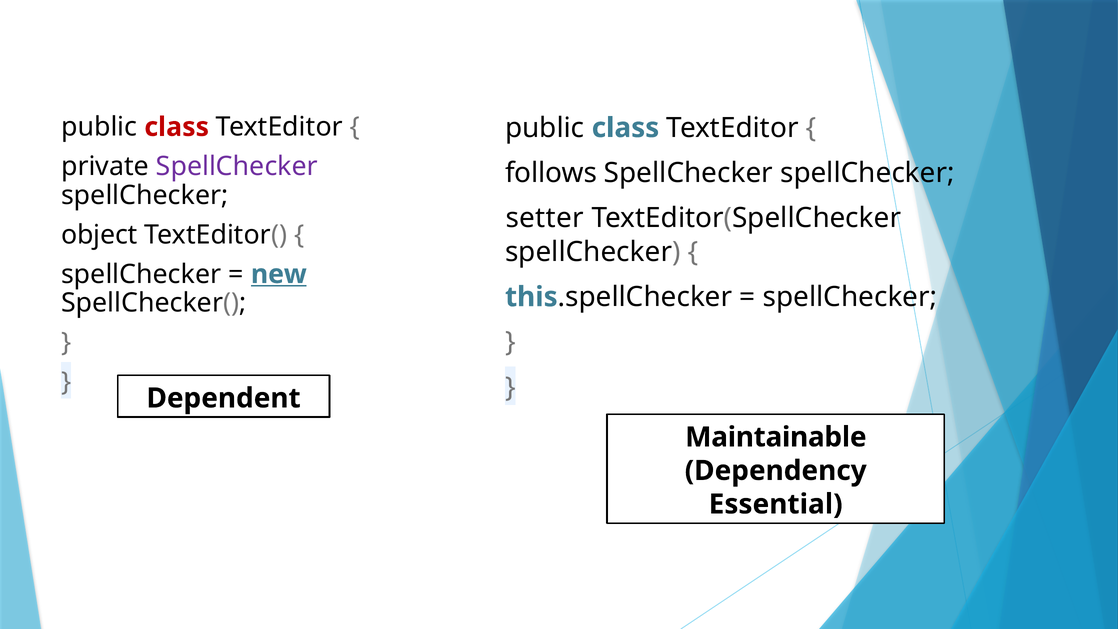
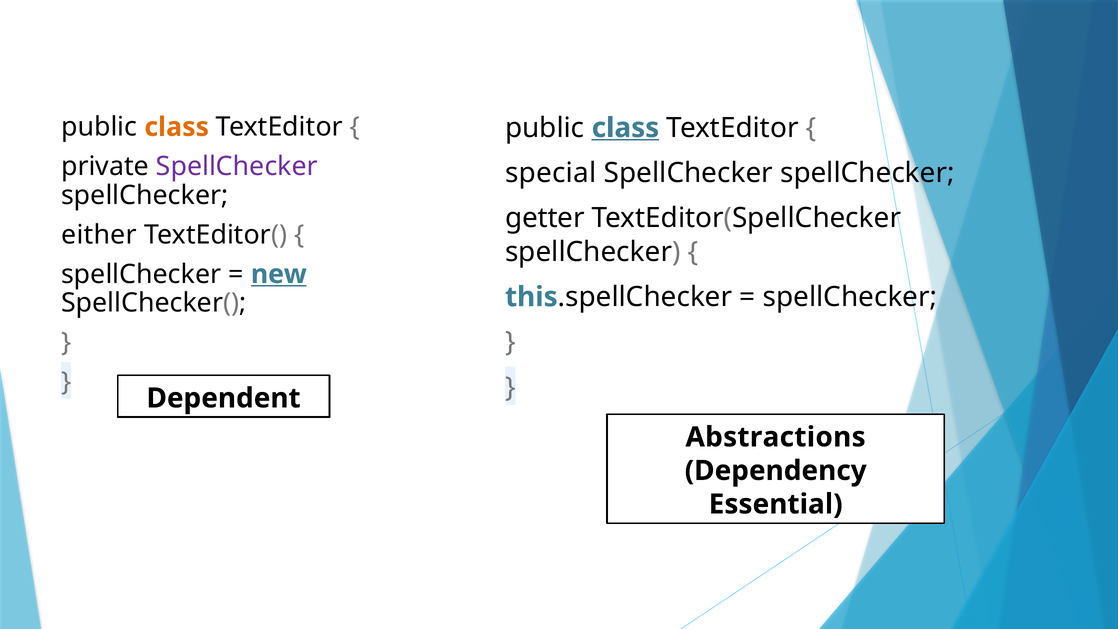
class at (177, 127) colour: red -> orange
class at (625, 128) underline: none -> present
follows: follows -> special
setter: setter -> getter
object: object -> either
Maintainable: Maintainable -> Abstractions
